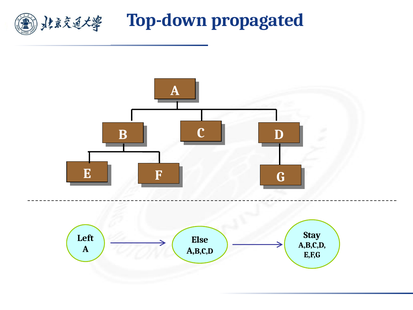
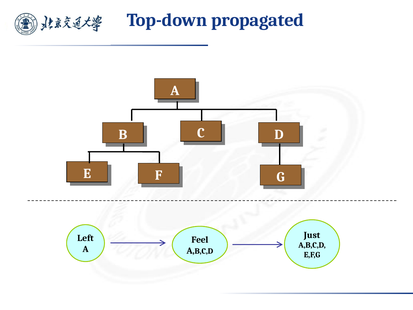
Stay: Stay -> Just
Else: Else -> Feel
